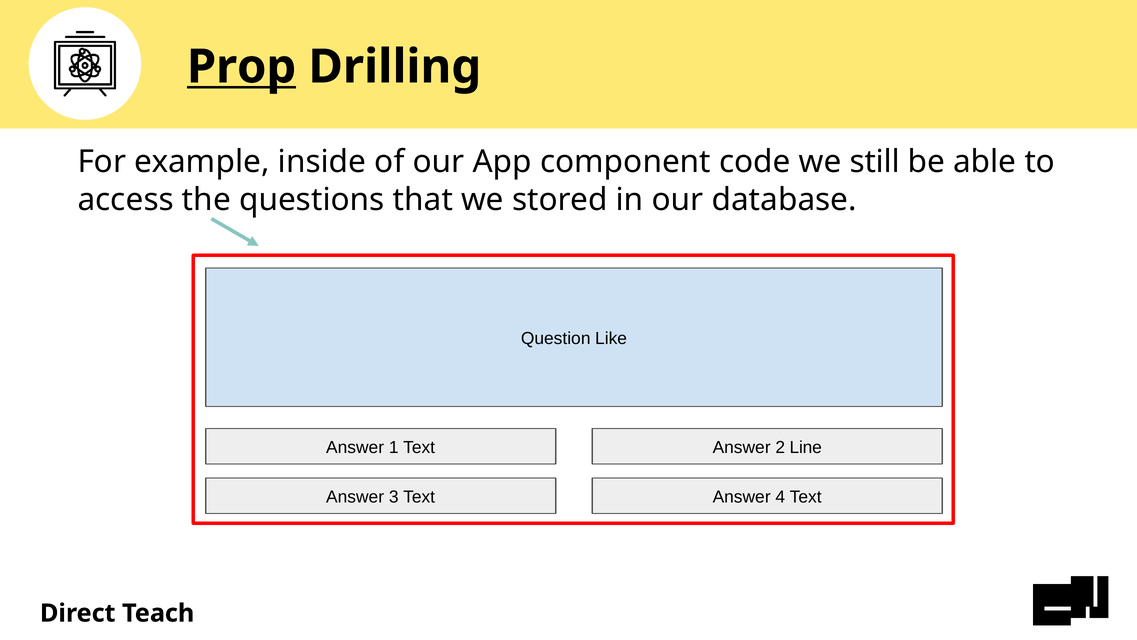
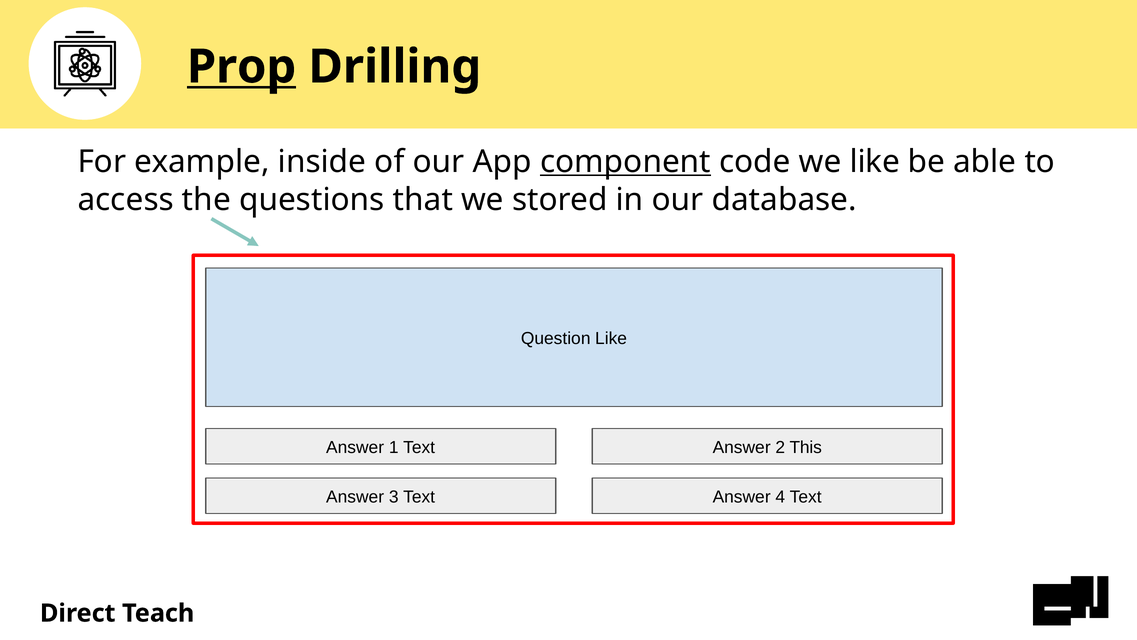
component underline: none -> present
we still: still -> like
Line: Line -> This
